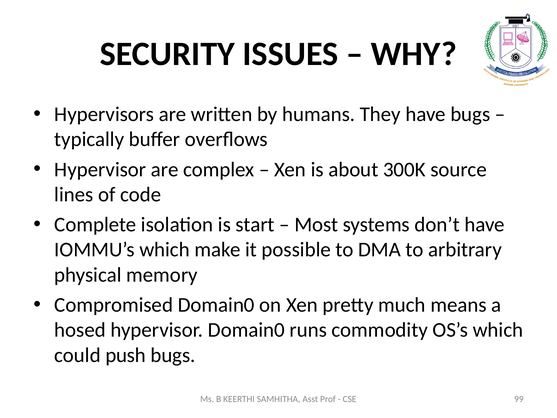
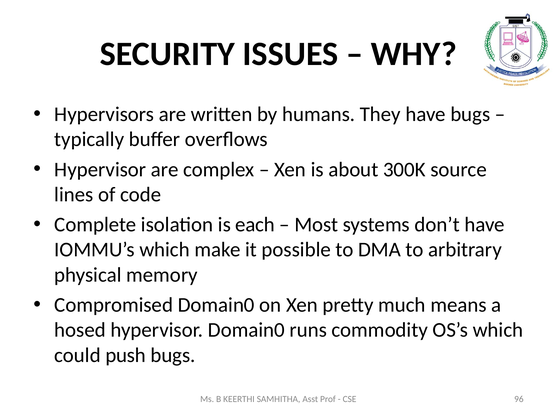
start: start -> each
99: 99 -> 96
